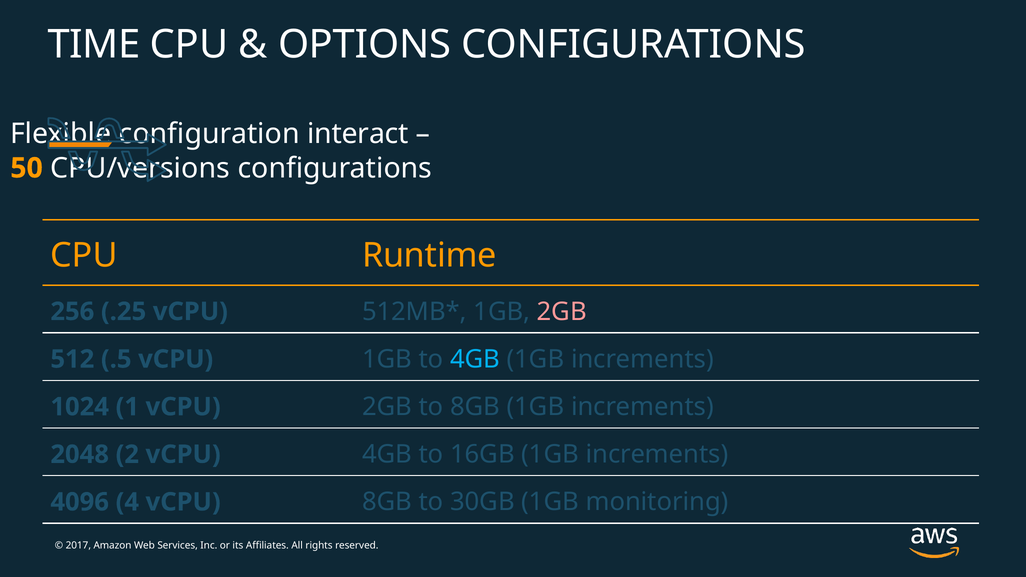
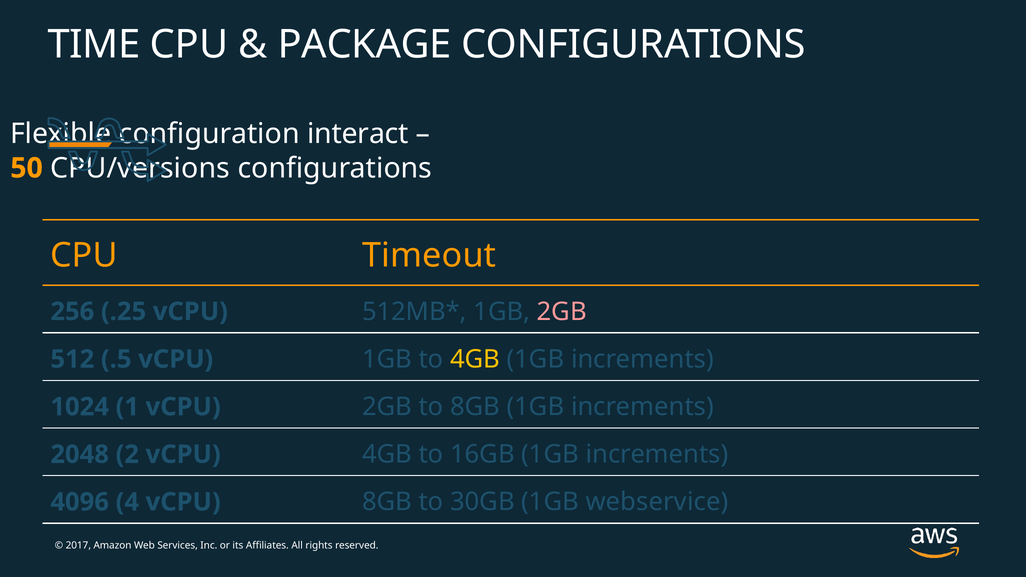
OPTIONS: OPTIONS -> PACKAGE
Runtime: Runtime -> Timeout
4GB at (475, 359) colour: light blue -> yellow
monitoring: monitoring -> webservice
